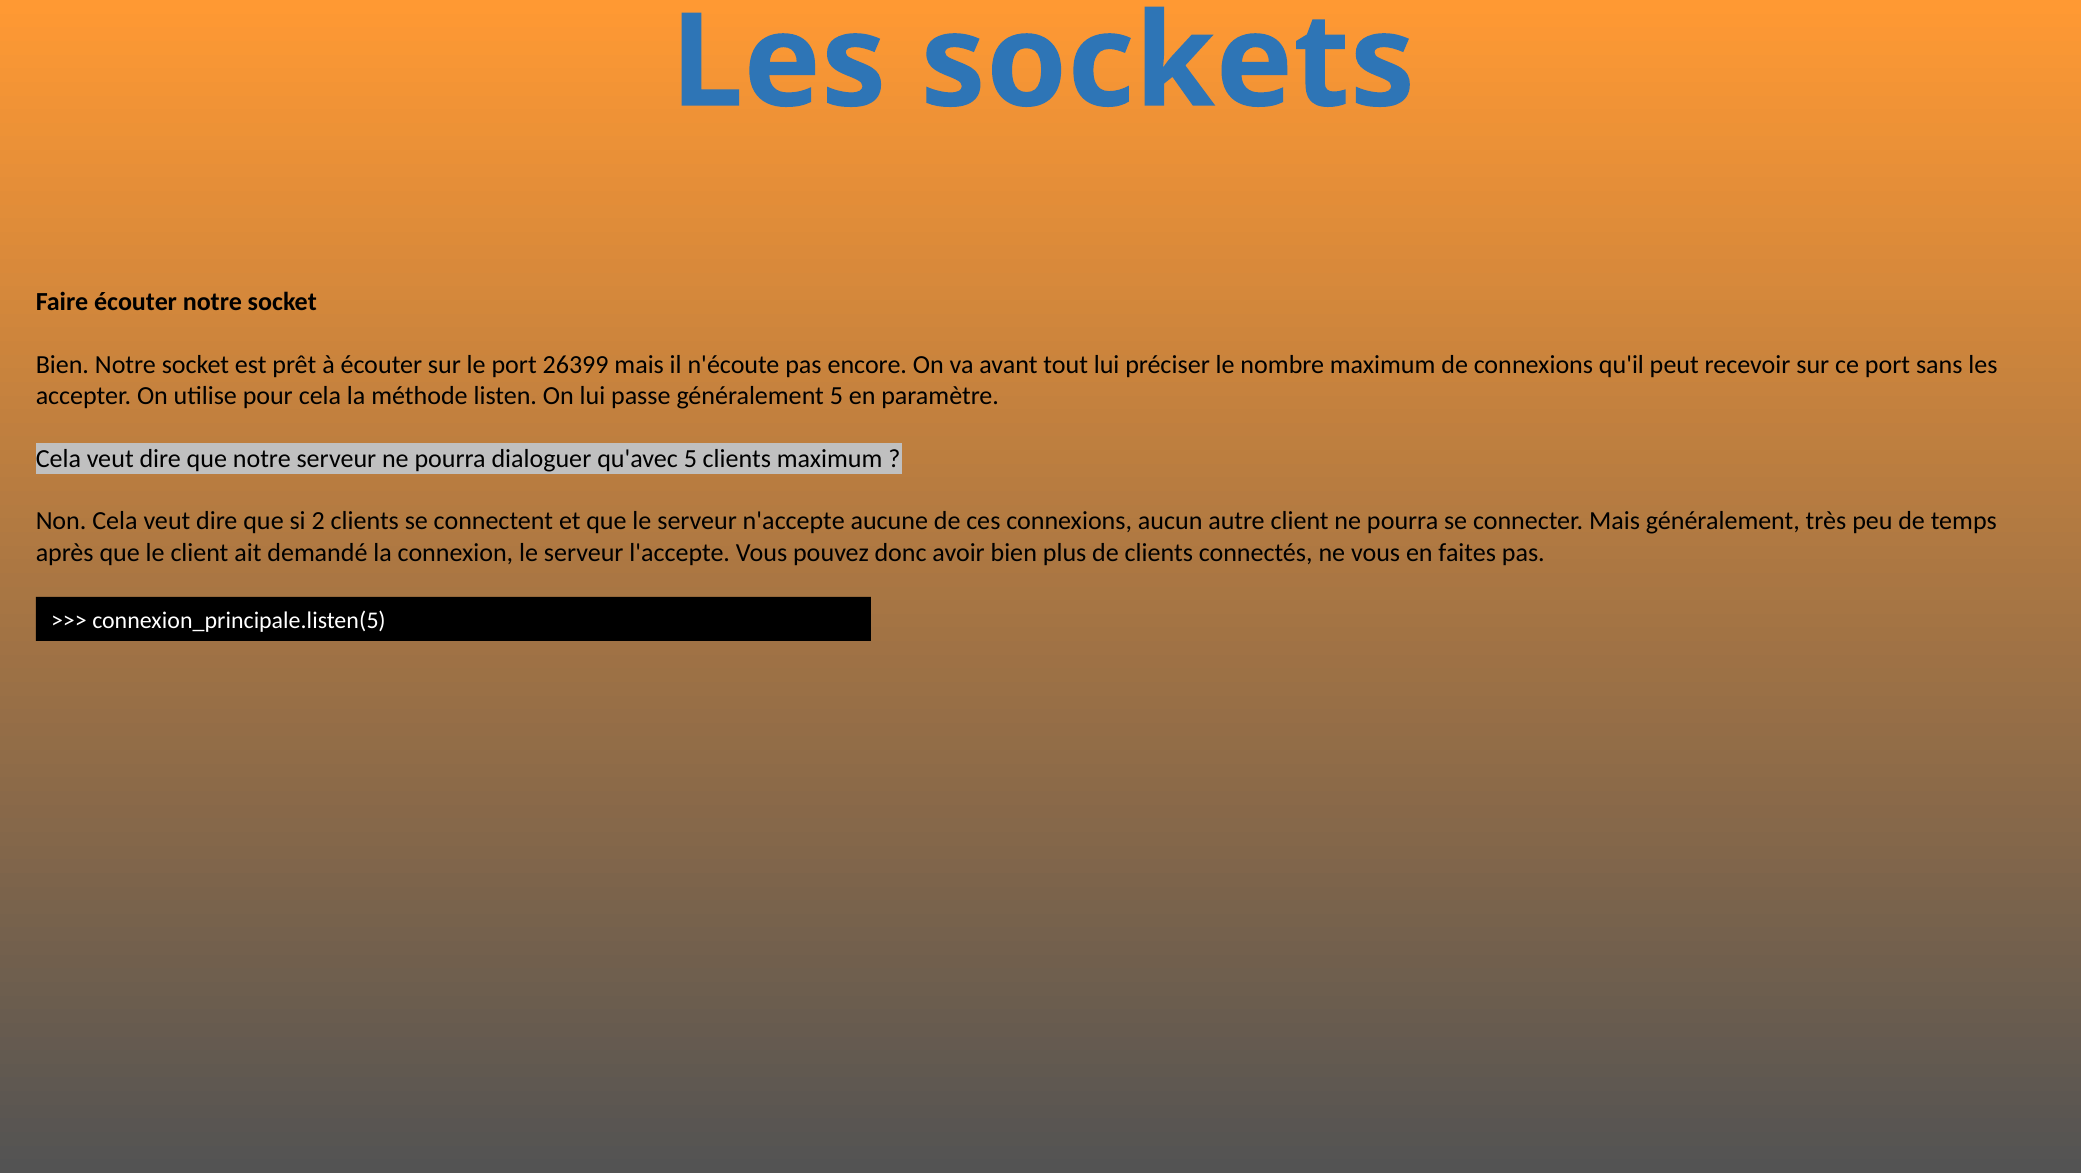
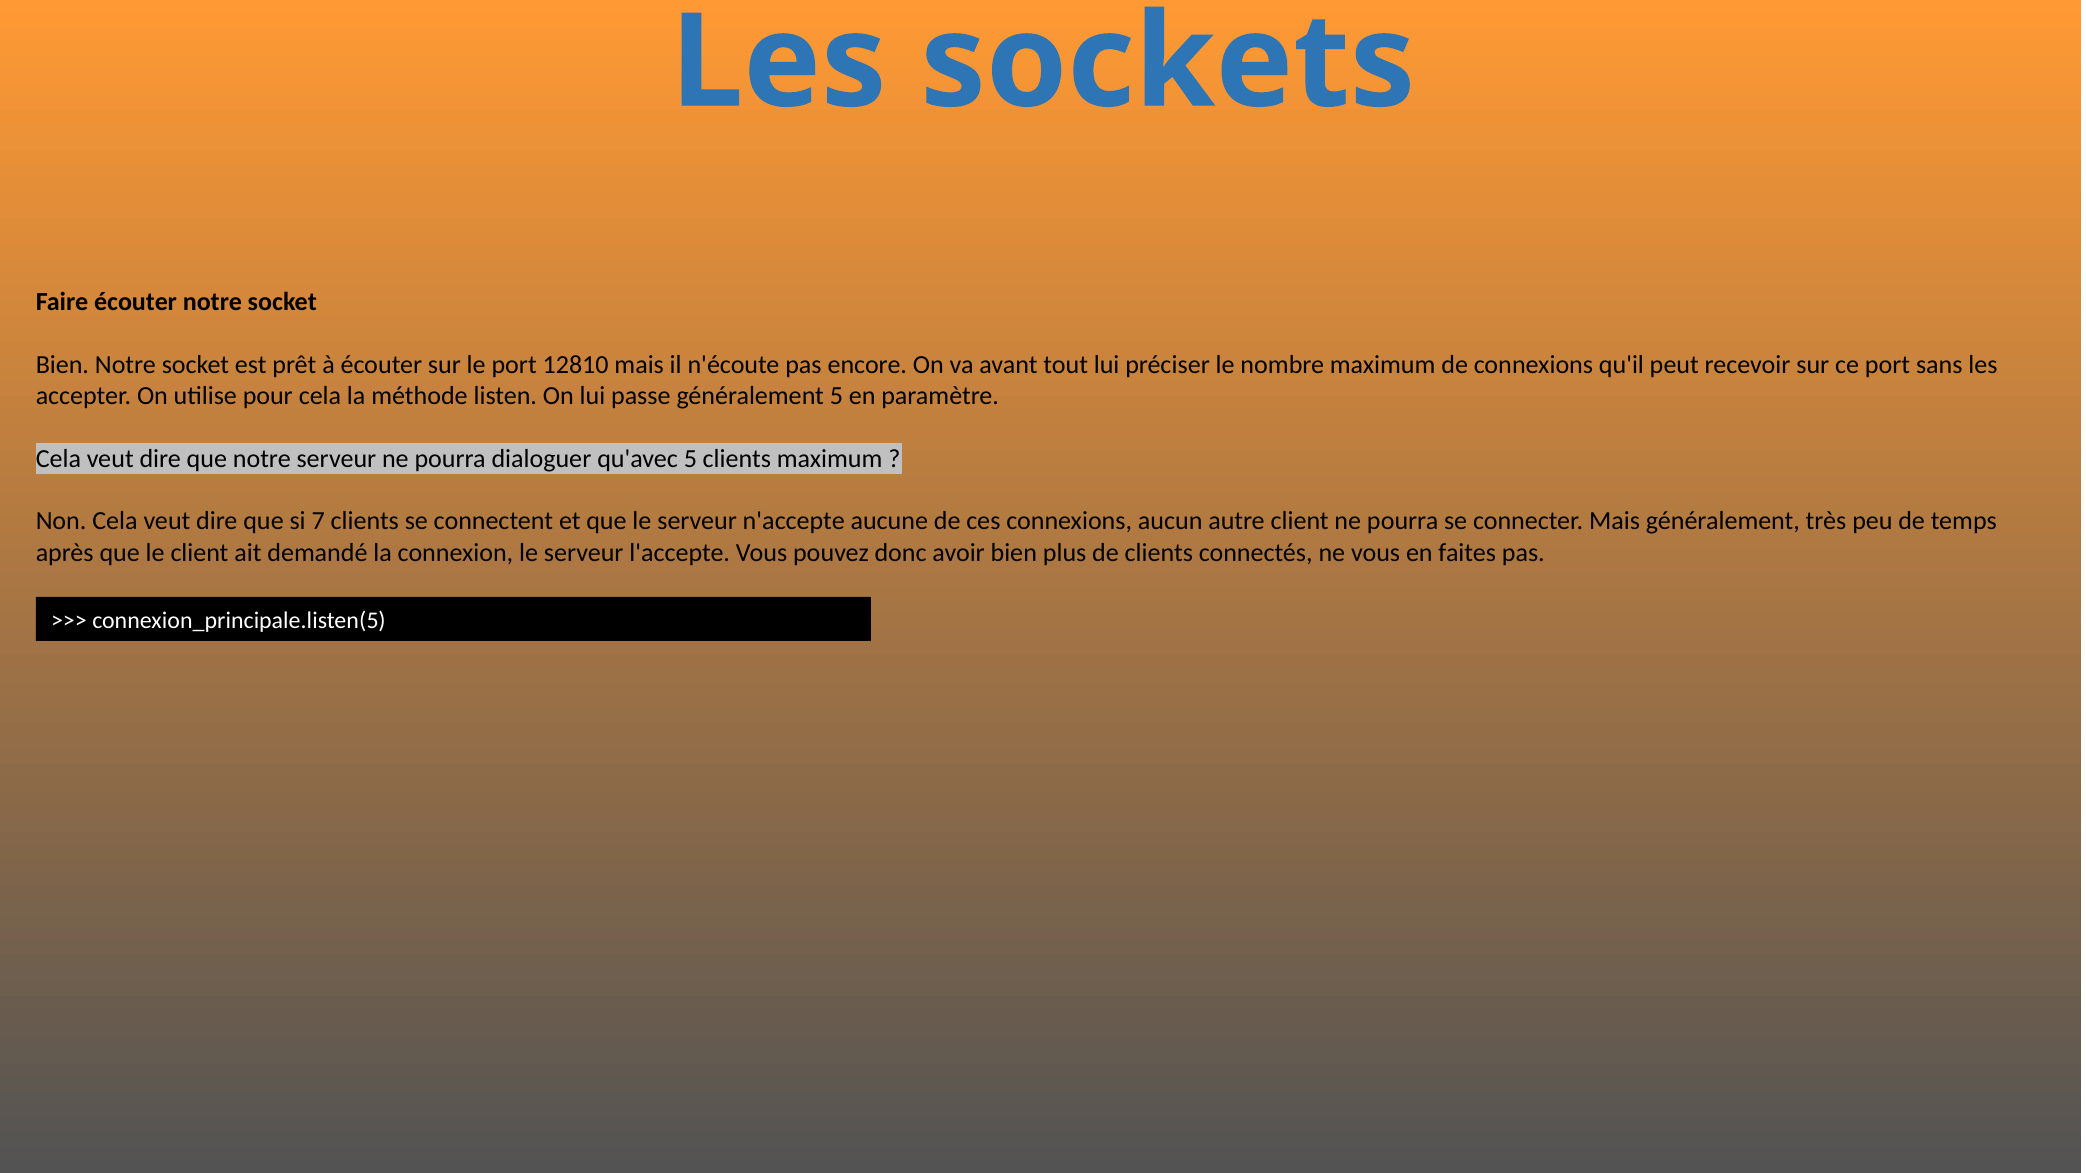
26399: 26399 -> 12810
2: 2 -> 7
